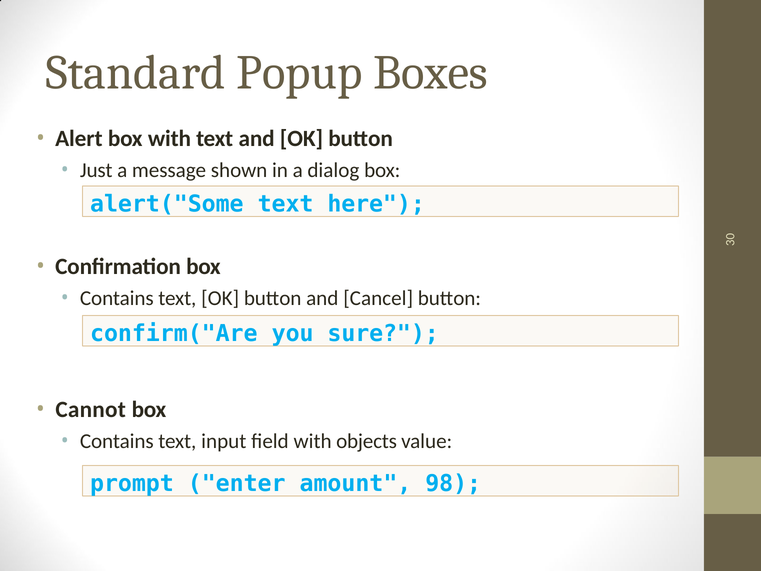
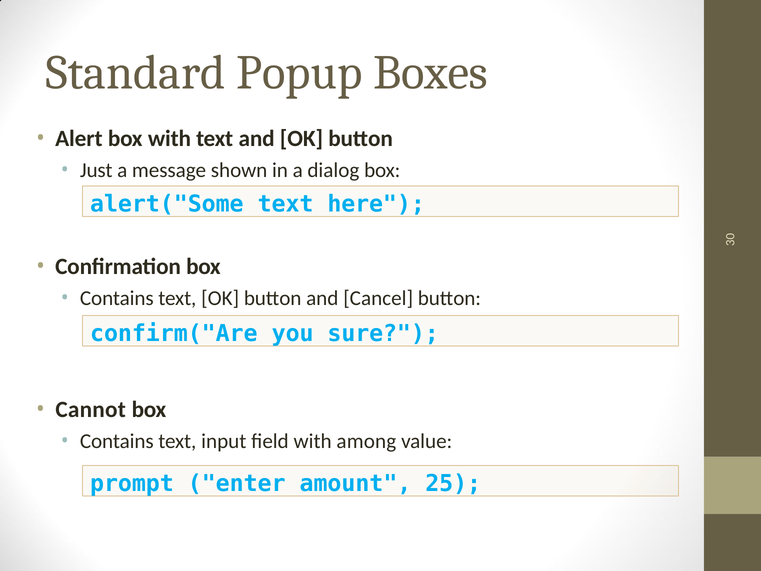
objects: objects -> among
98: 98 -> 25
